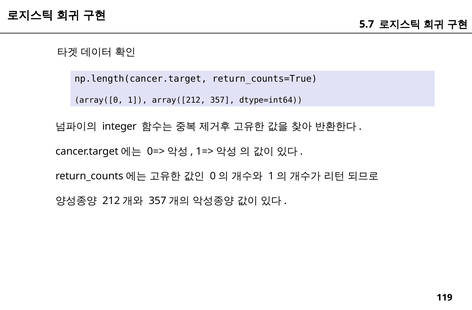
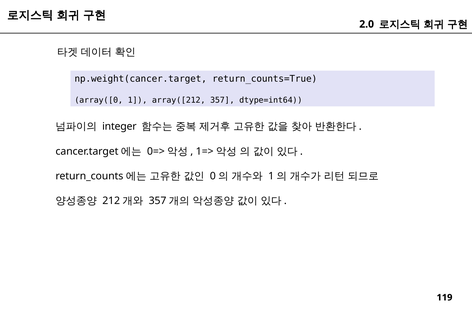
5.7: 5.7 -> 2.0
np.length(cancer.target: np.length(cancer.target -> np.weight(cancer.target
